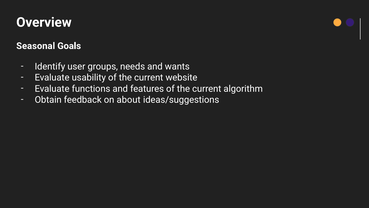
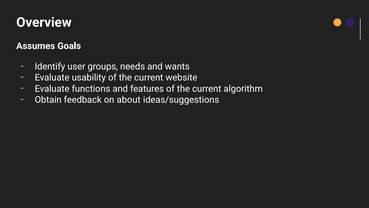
Seasonal: Seasonal -> Assumes
